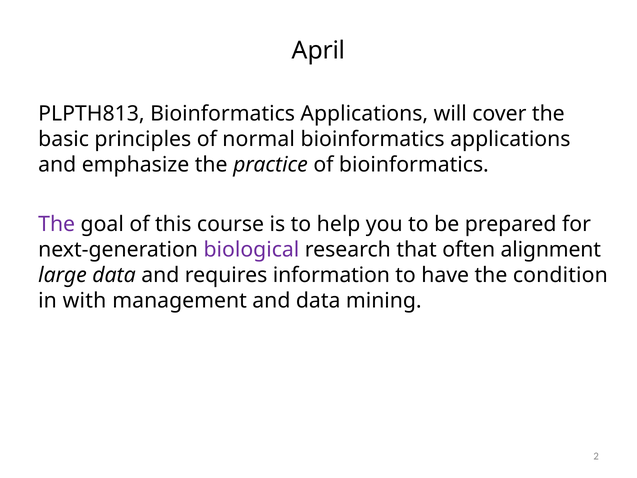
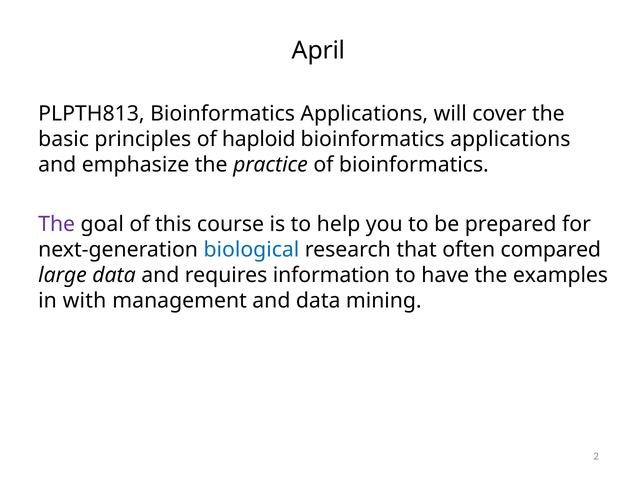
normal: normal -> haploid
biological colour: purple -> blue
alignment: alignment -> compared
condition: condition -> examples
